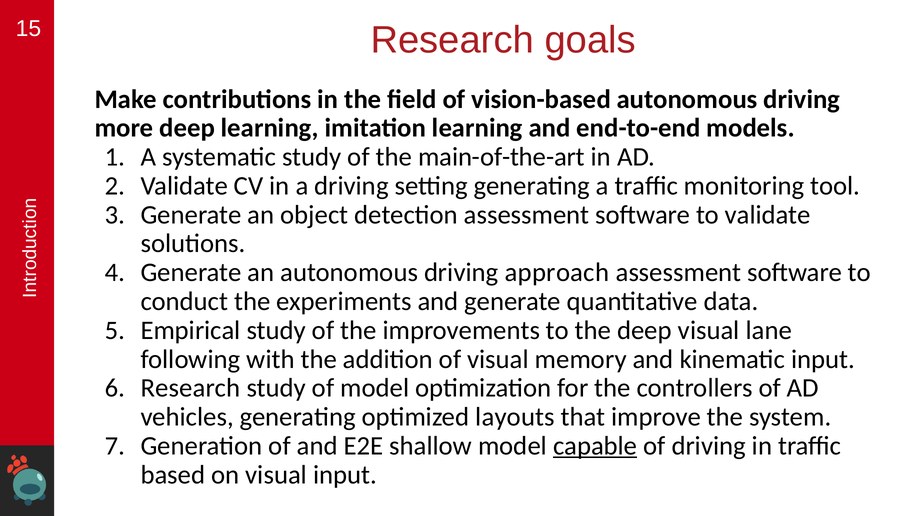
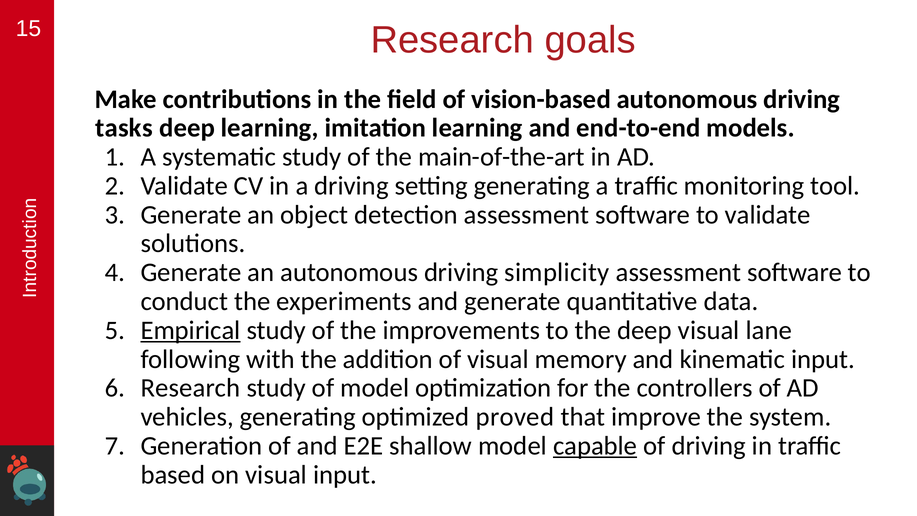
more: more -> tasks
approach: approach -> simplicity
Empirical underline: none -> present
layouts: layouts -> proved
